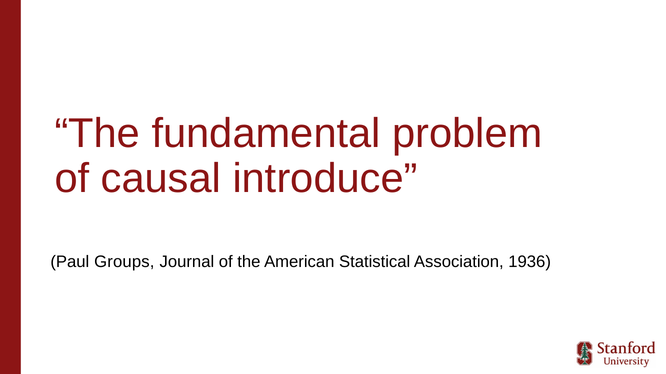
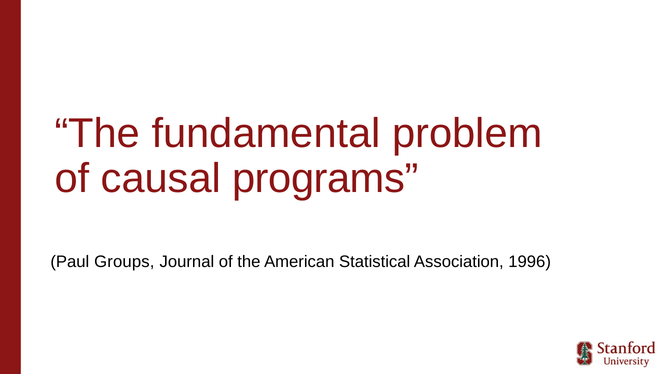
introduce: introduce -> programs
1936: 1936 -> 1996
